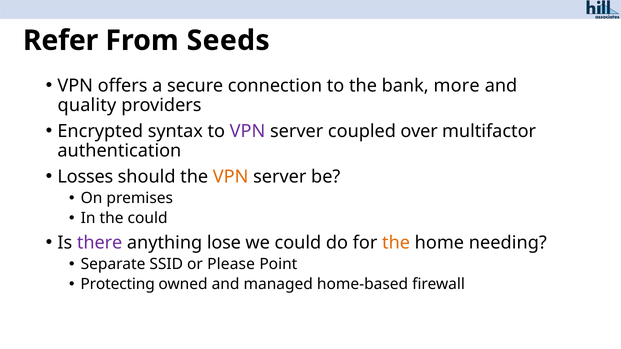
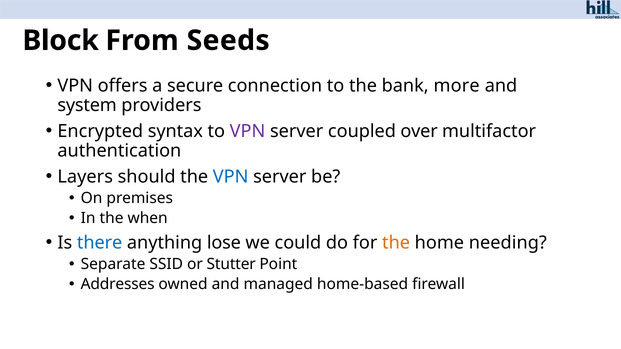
Refer: Refer -> Block
quality: quality -> system
Losses: Losses -> Layers
VPN at (231, 177) colour: orange -> blue
the could: could -> when
there colour: purple -> blue
Please: Please -> Stutter
Protecting: Protecting -> Addresses
